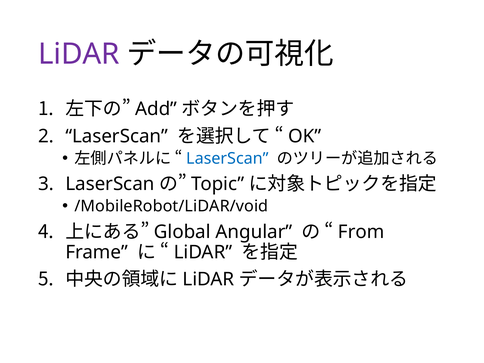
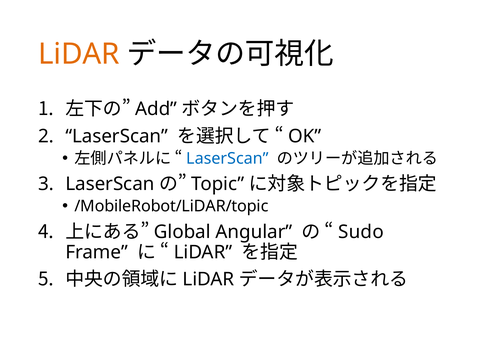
LiDAR at (79, 54) colour: purple -> orange
/MobileRobot/LiDAR/void: /MobileRobot/LiDAR/void -> /MobileRobot/LiDAR/topic
From: From -> Sudo
